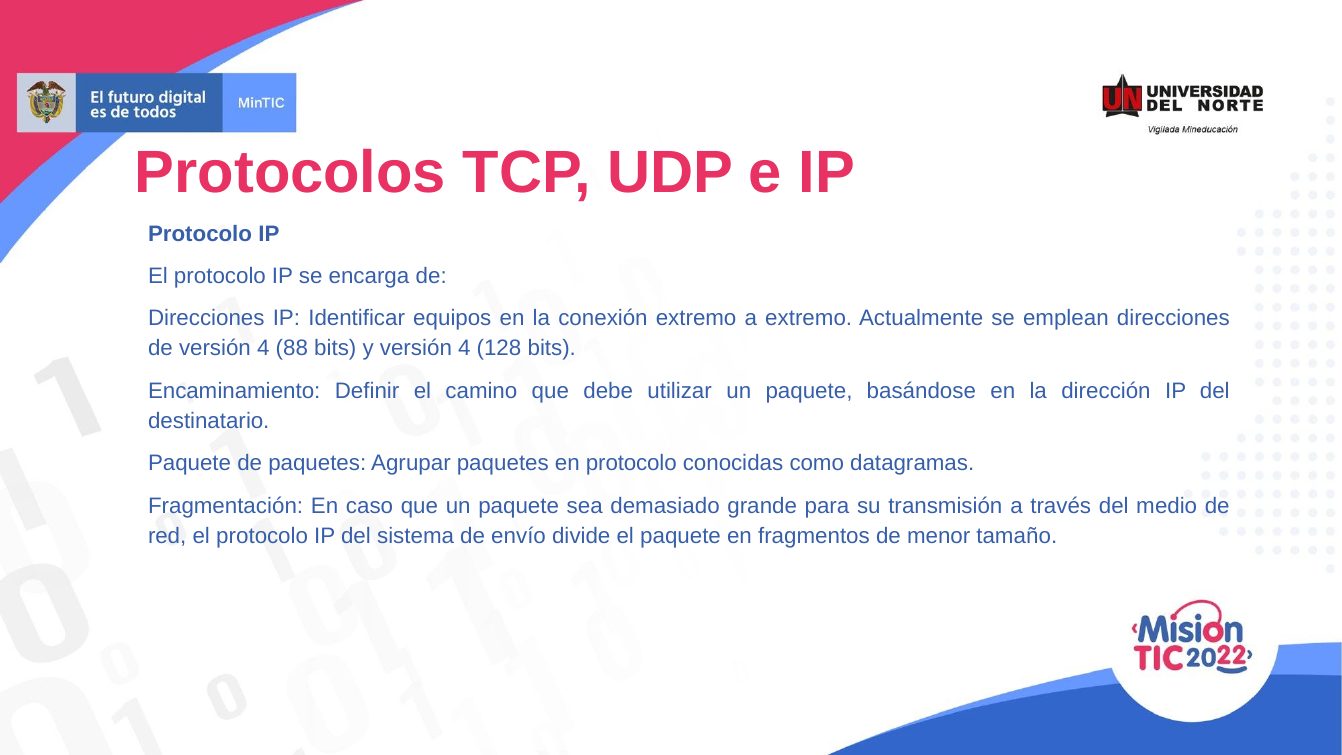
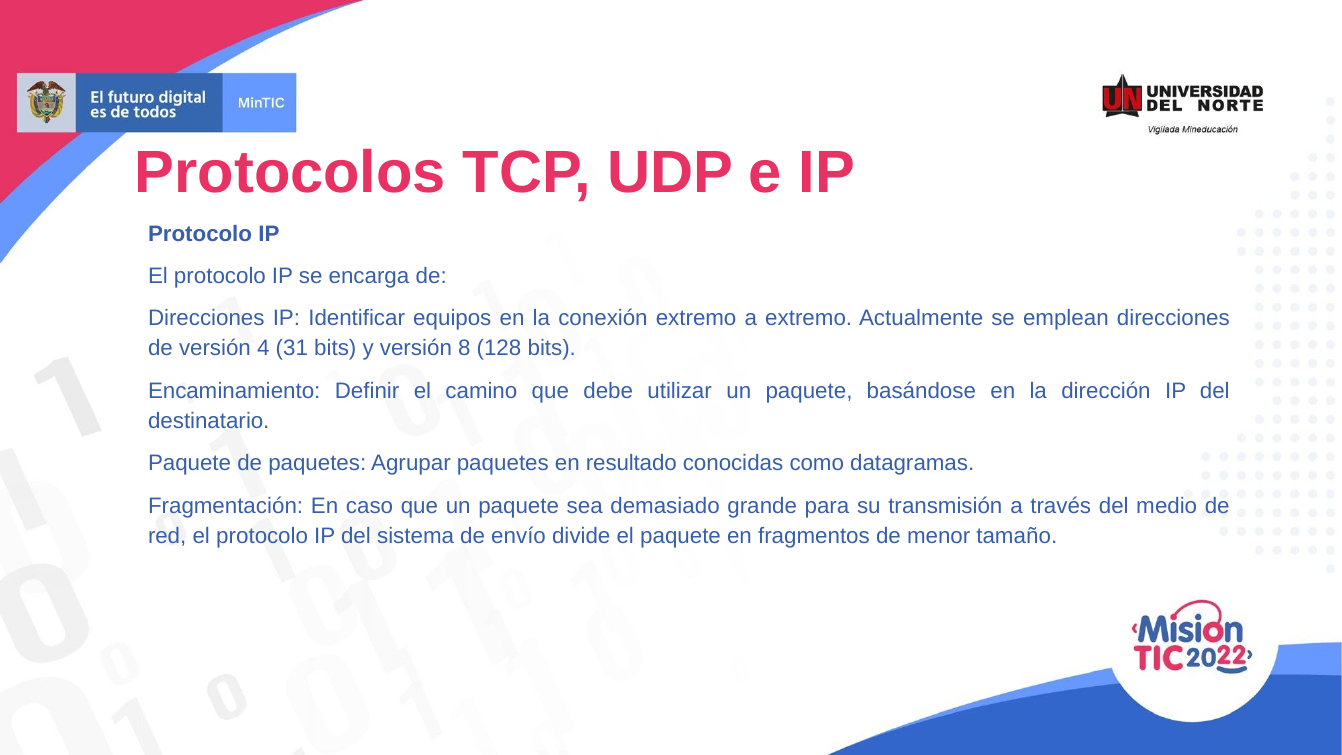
88: 88 -> 31
y versión 4: 4 -> 8
en protocolo: protocolo -> resultado
